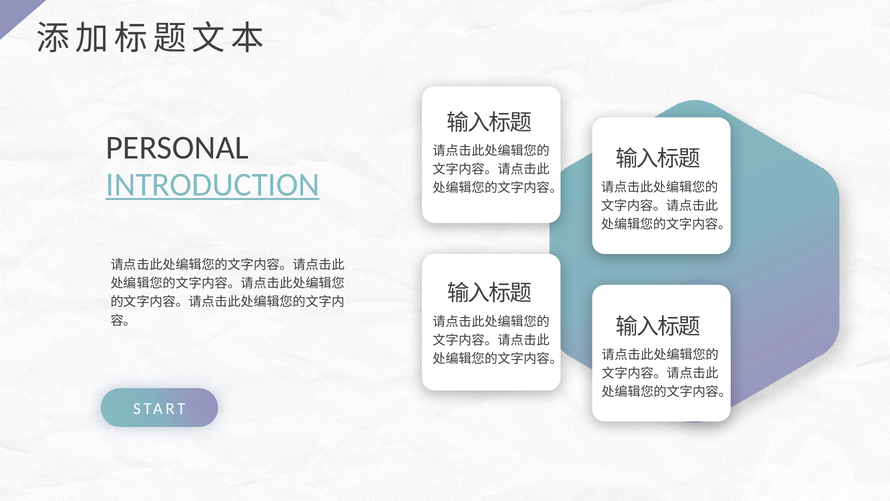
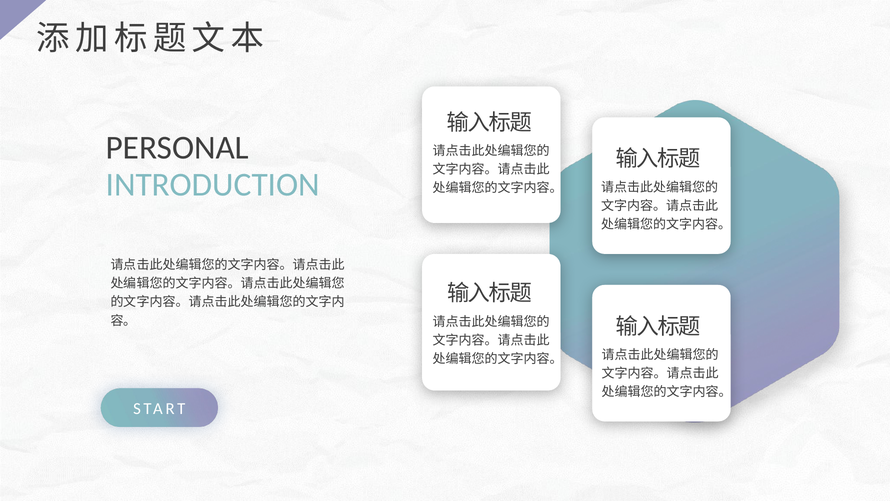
INTRODUCTION underline: present -> none
